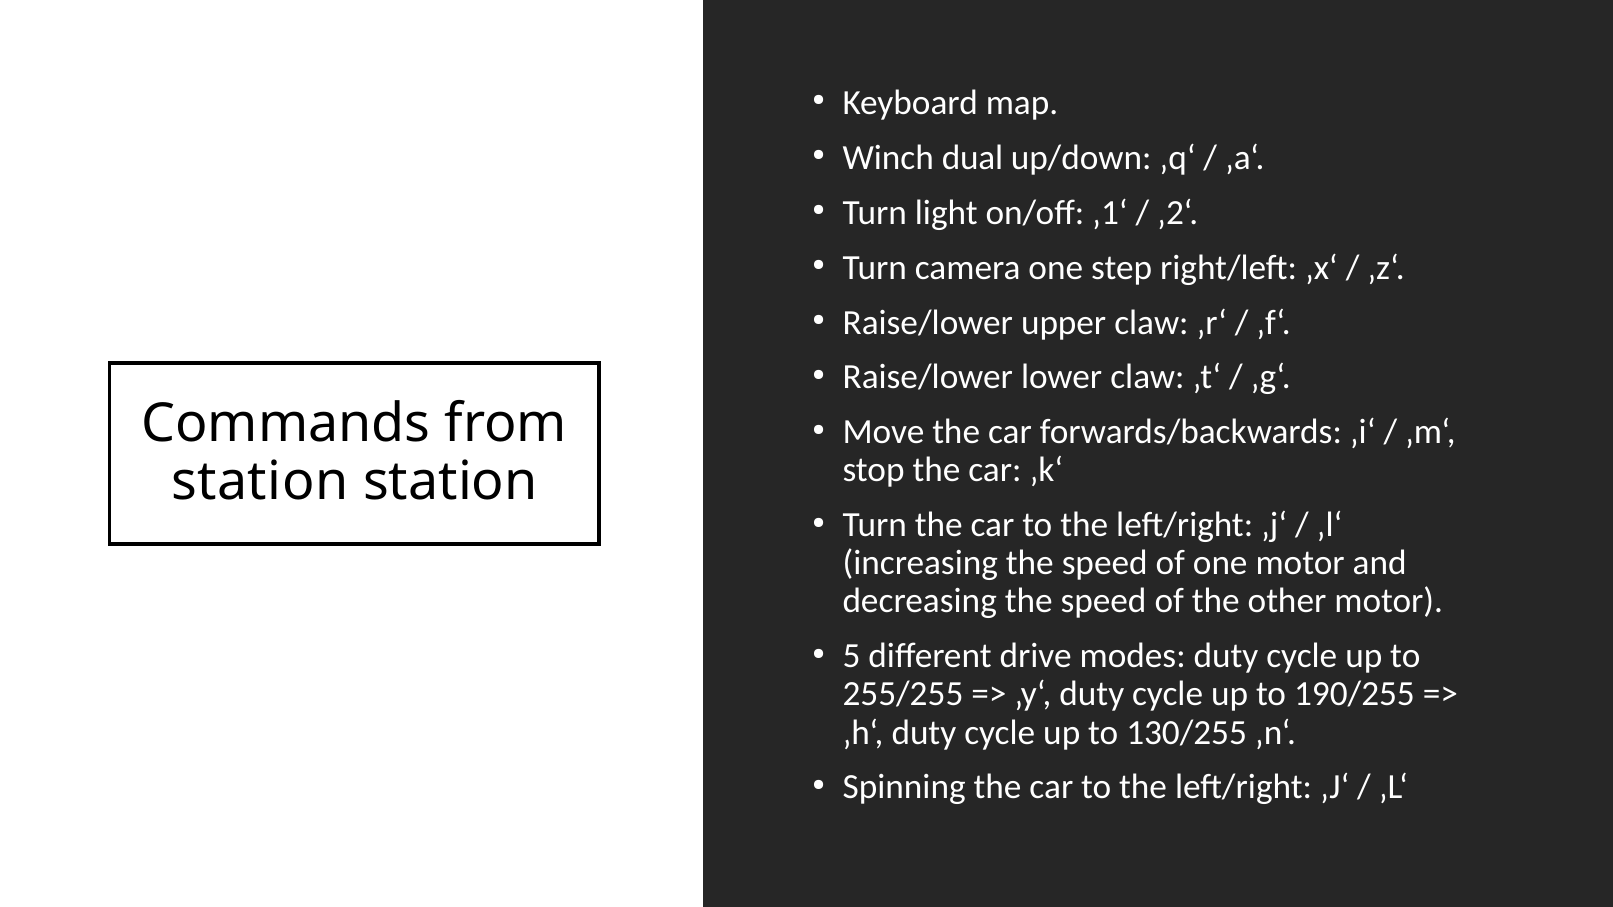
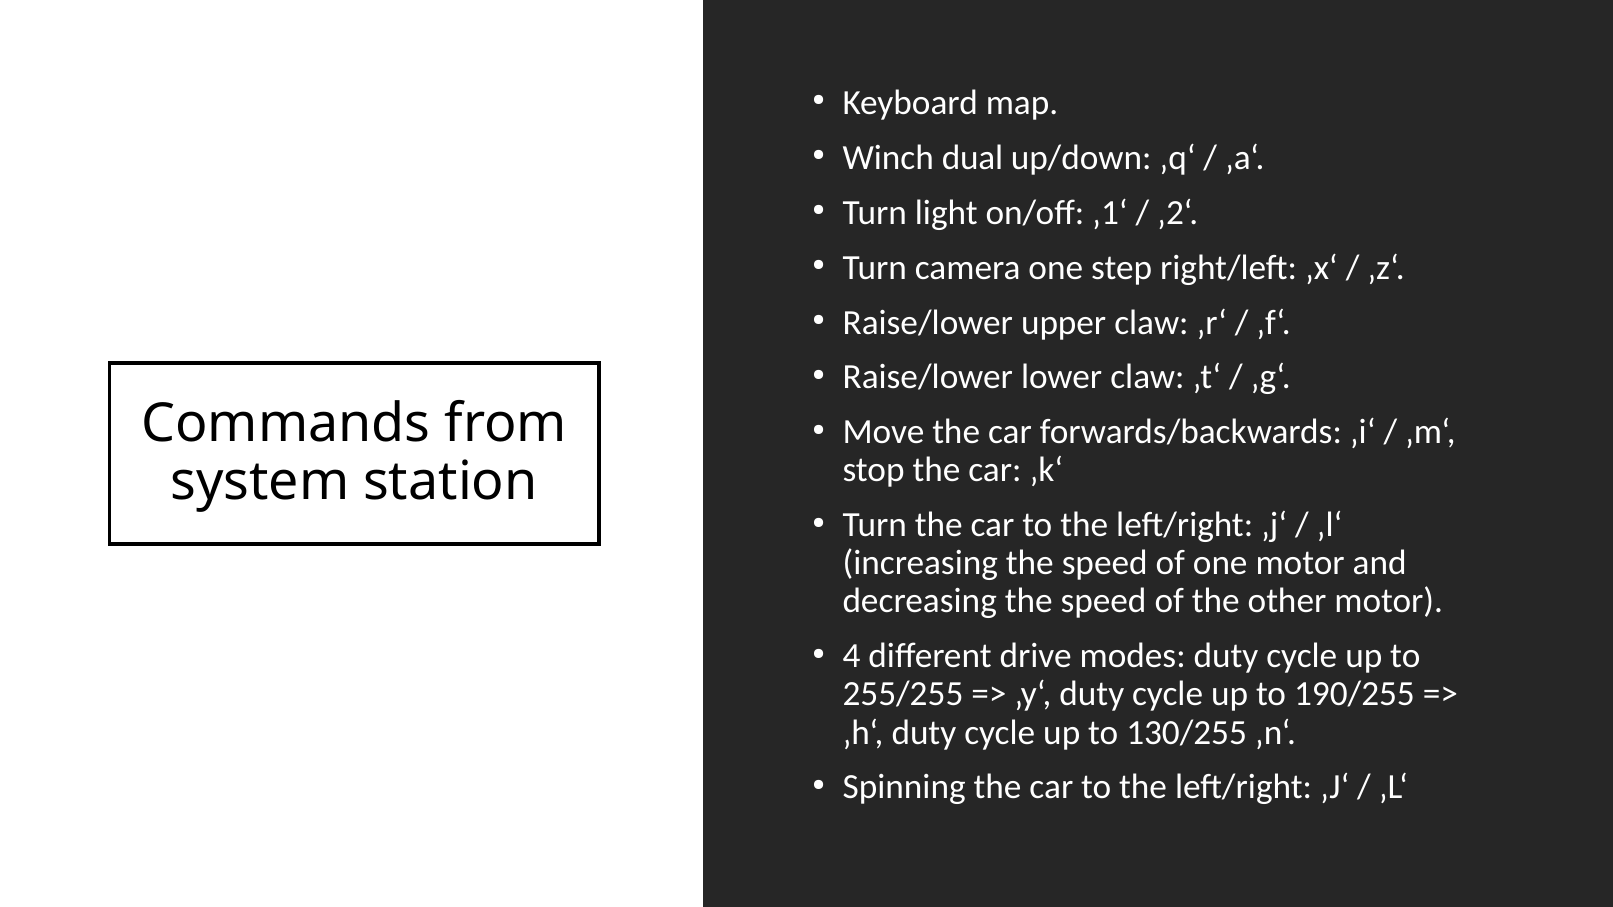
station at (260, 482): station -> system
5: 5 -> 4
